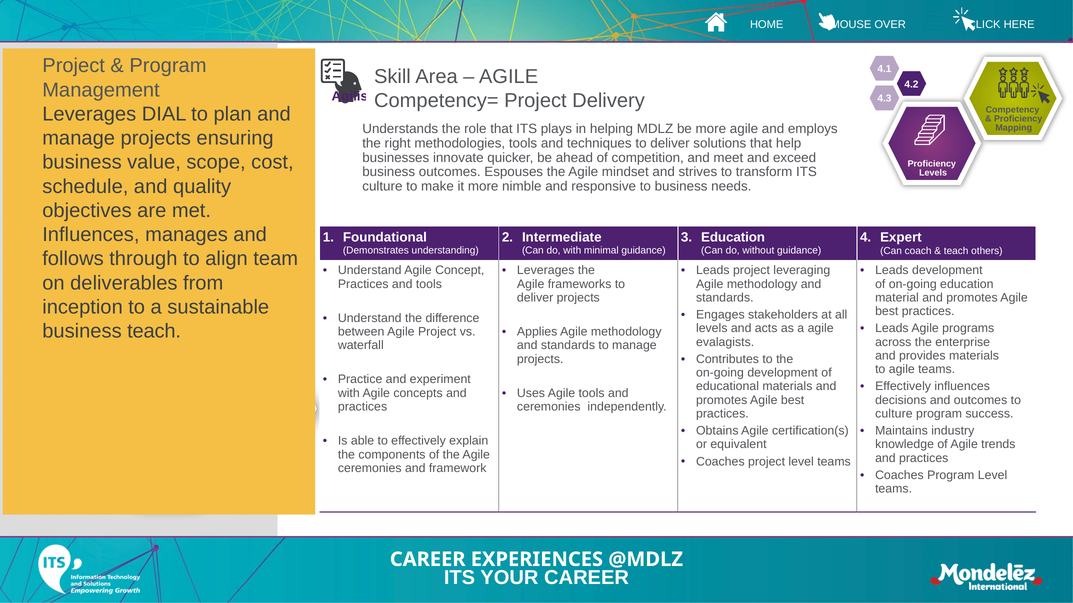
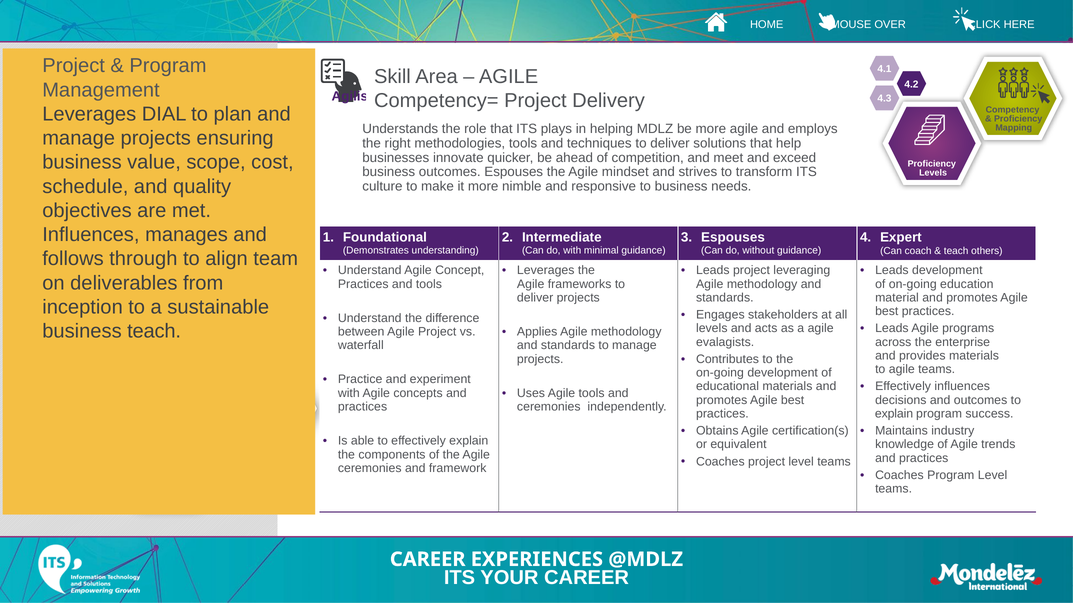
3 Education: Education -> Espouses
culture at (894, 414): culture -> explain
